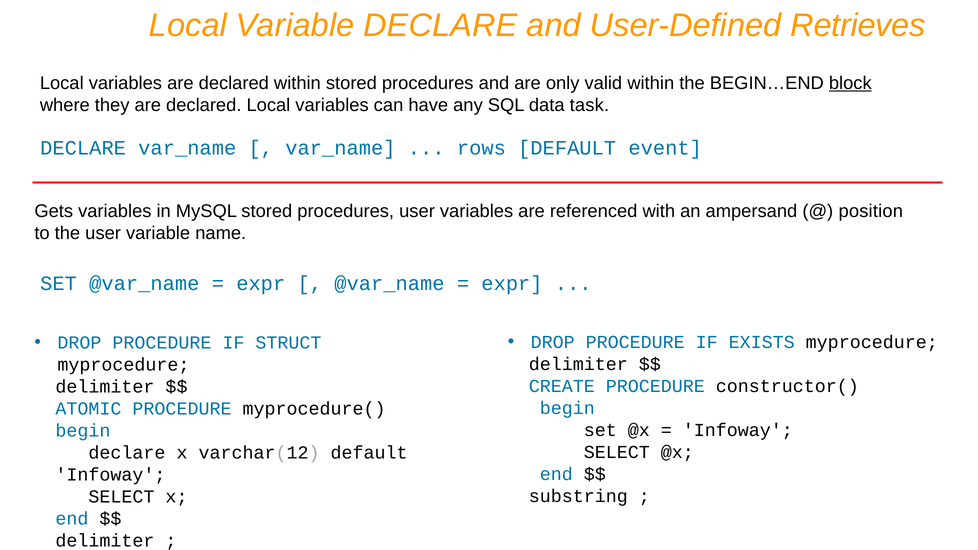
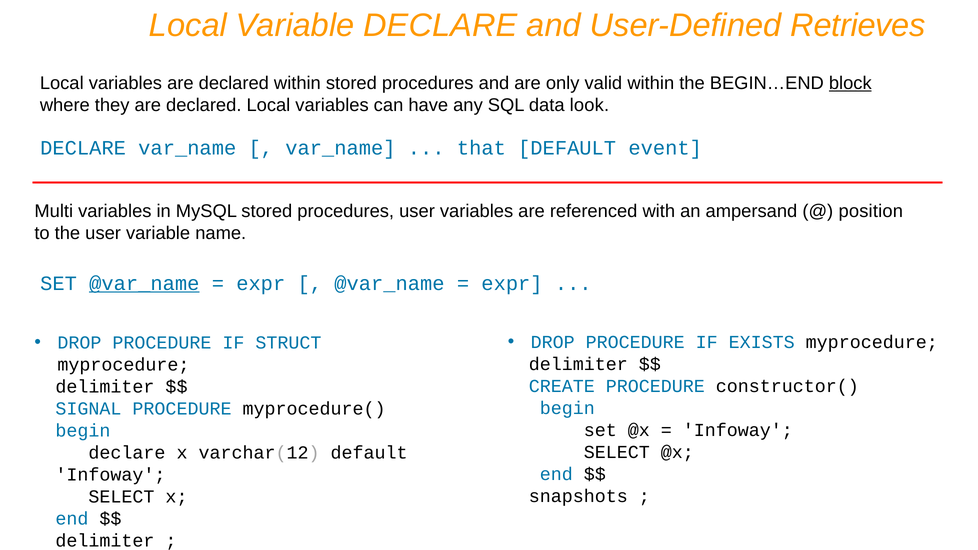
task: task -> look
rows: rows -> that
Gets: Gets -> Multi
@var_name at (144, 283) underline: none -> present
ATOMIC: ATOMIC -> SIGNAL
substring: substring -> snapshots
